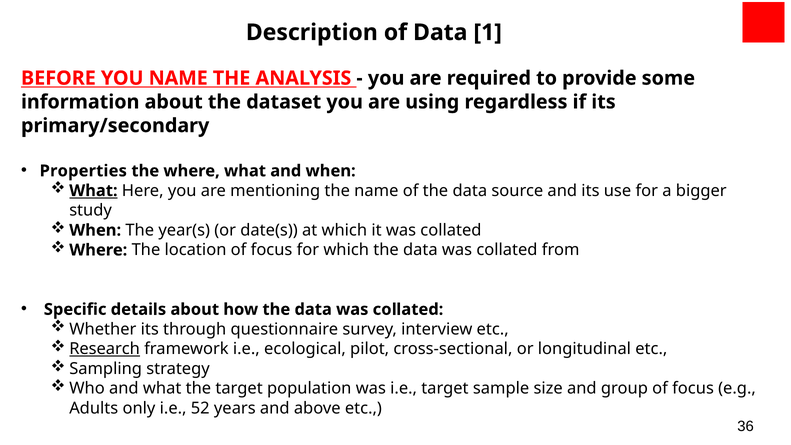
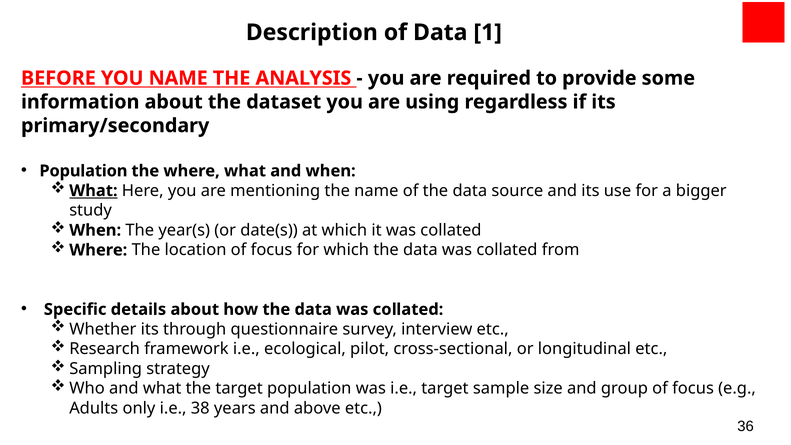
Properties at (83, 171): Properties -> Population
Research underline: present -> none
52: 52 -> 38
